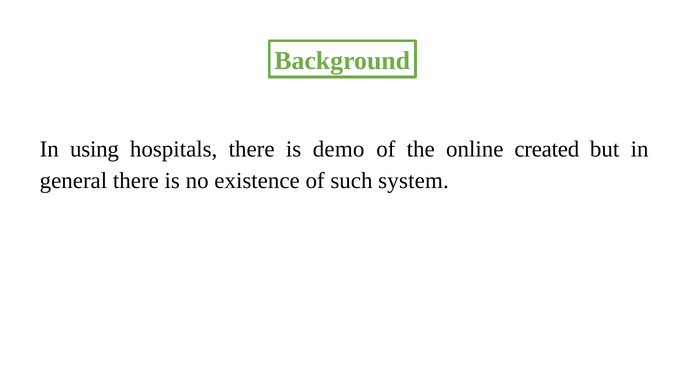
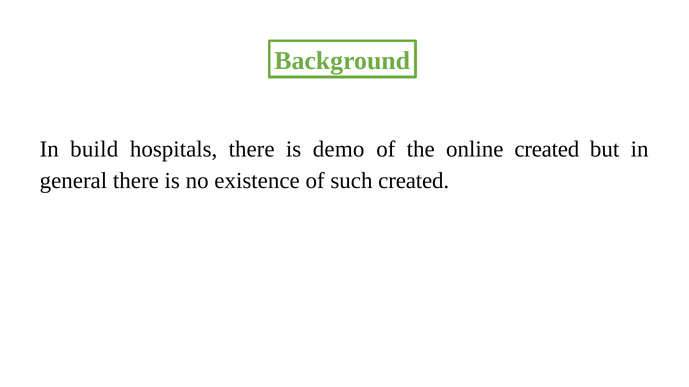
using: using -> build
such system: system -> created
